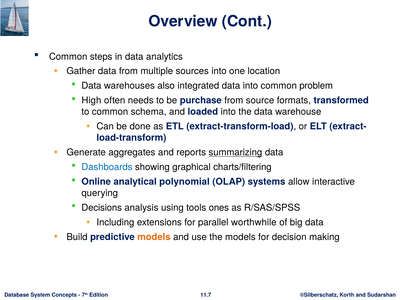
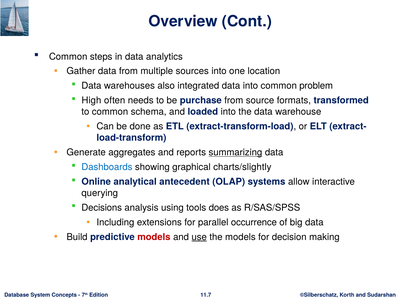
charts/filtering: charts/filtering -> charts/slightly
polynomial: polynomial -> antecedent
ones: ones -> does
worthwhile: worthwhile -> occurrence
models at (154, 237) colour: orange -> red
use underline: none -> present
